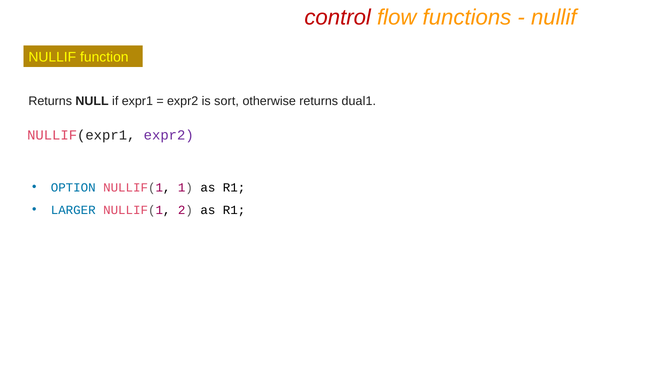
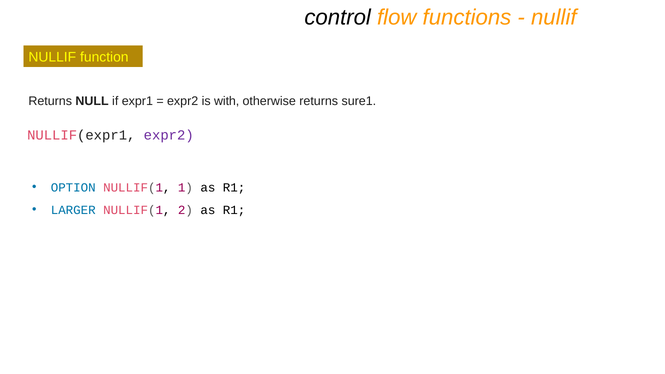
control colour: red -> black
sort: sort -> with
dual1: dual1 -> sure1
